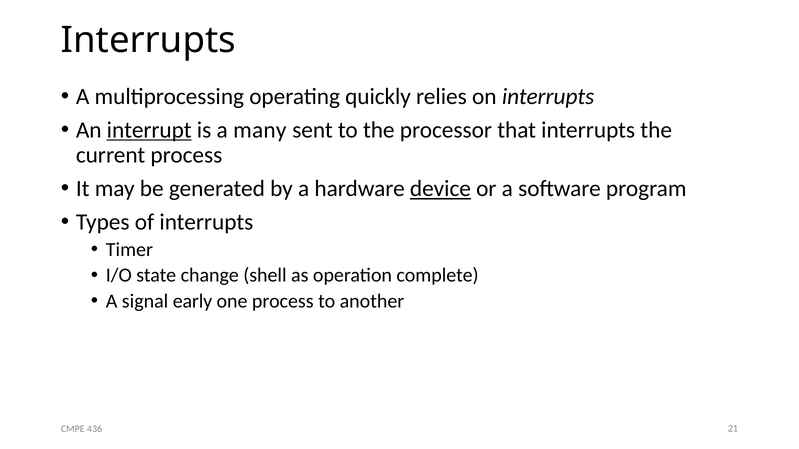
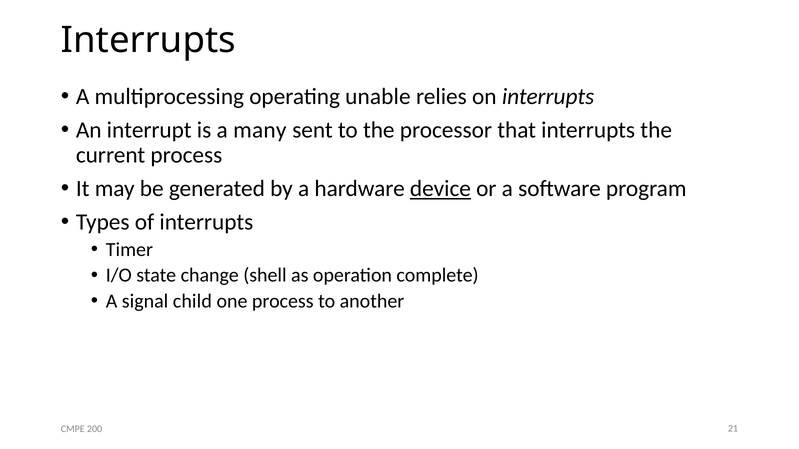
quickly: quickly -> unable
interrupt underline: present -> none
early: early -> child
436: 436 -> 200
